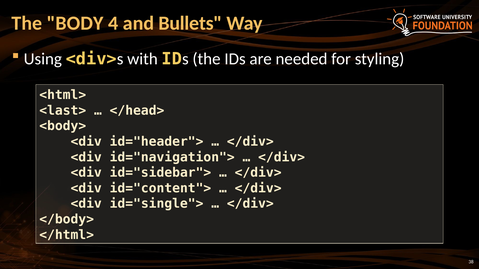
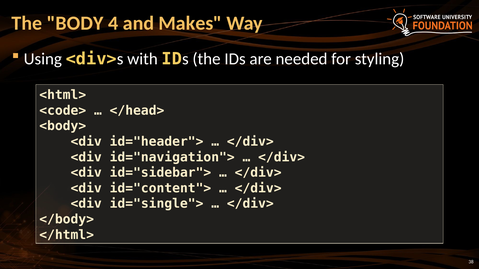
Bullets: Bullets -> Makes
<last>: <last> -> <code>
